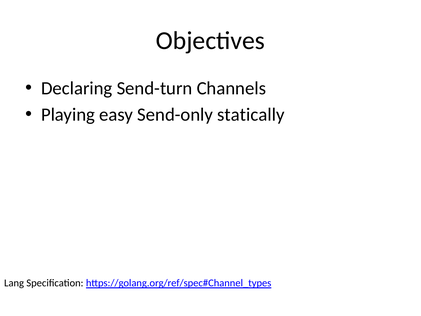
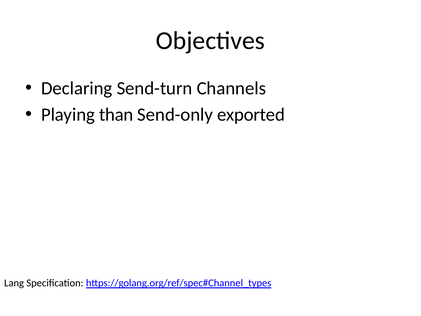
easy: easy -> than
statically: statically -> exported
